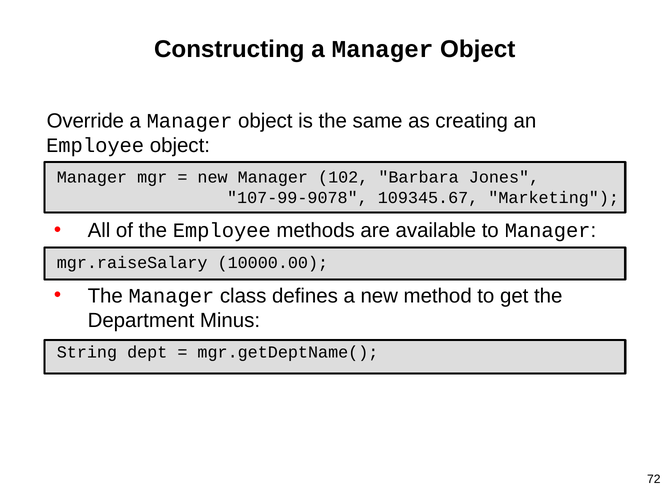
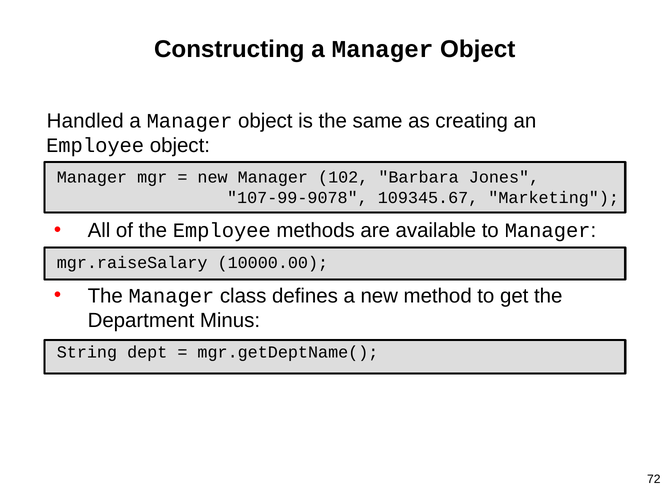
Override: Override -> Handled
